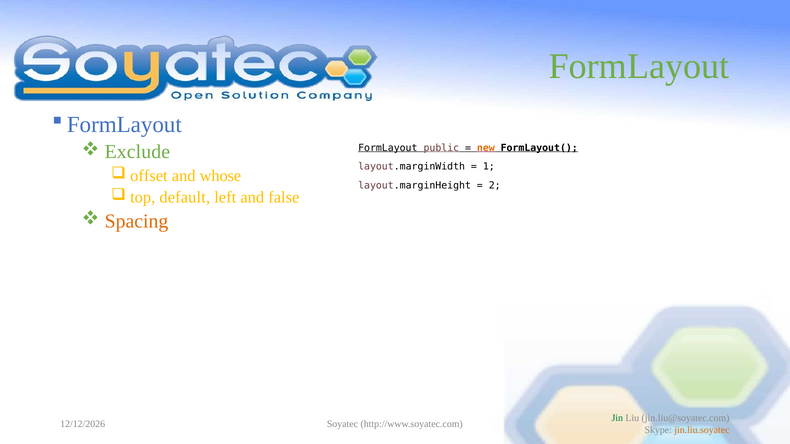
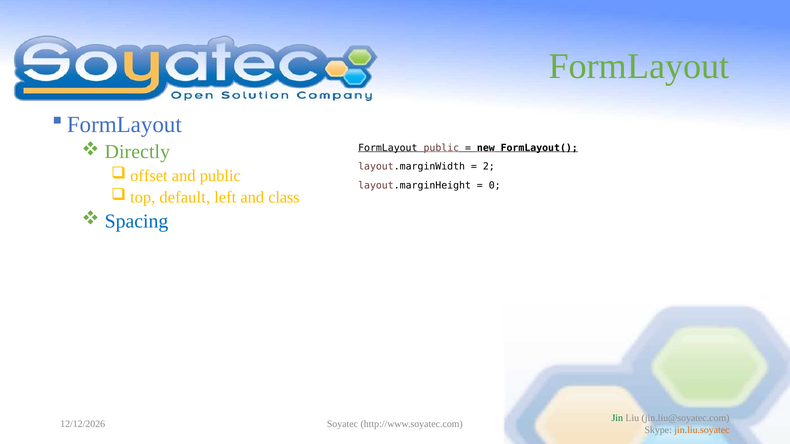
Exclude: Exclude -> Directly
new colour: orange -> black
1: 1 -> 2
and whose: whose -> public
2: 2 -> 0
false: false -> class
Spacing colour: orange -> blue
